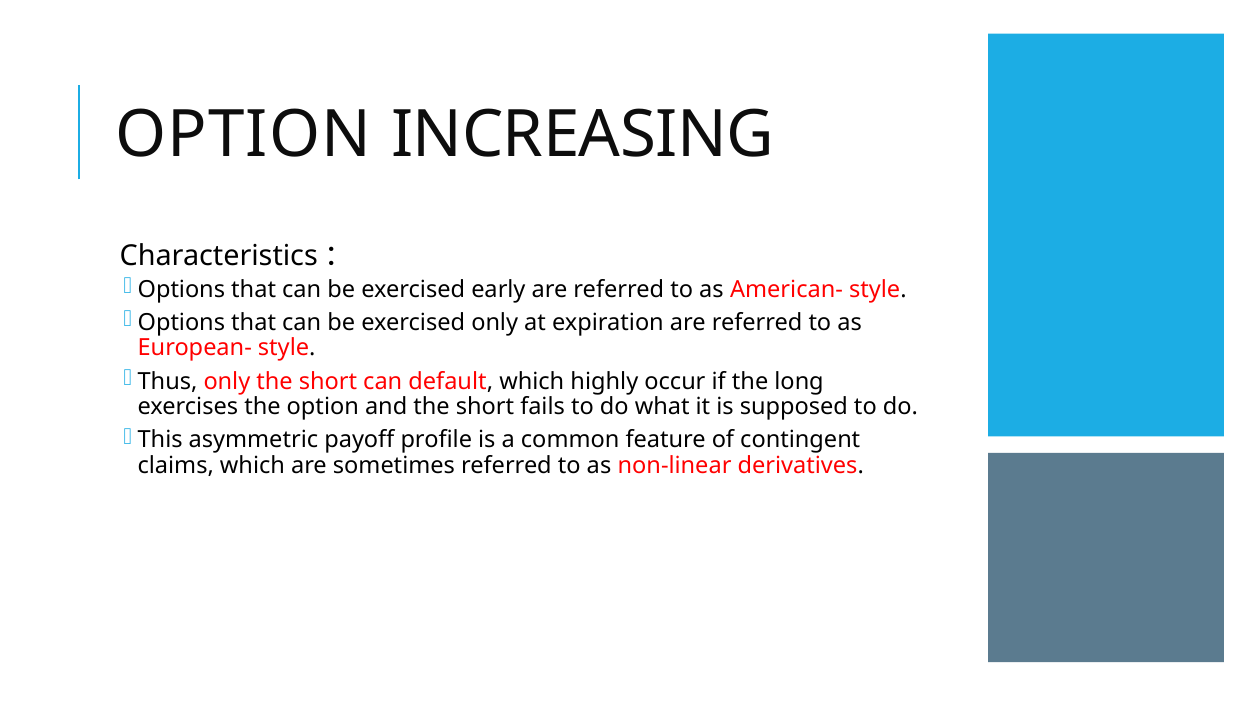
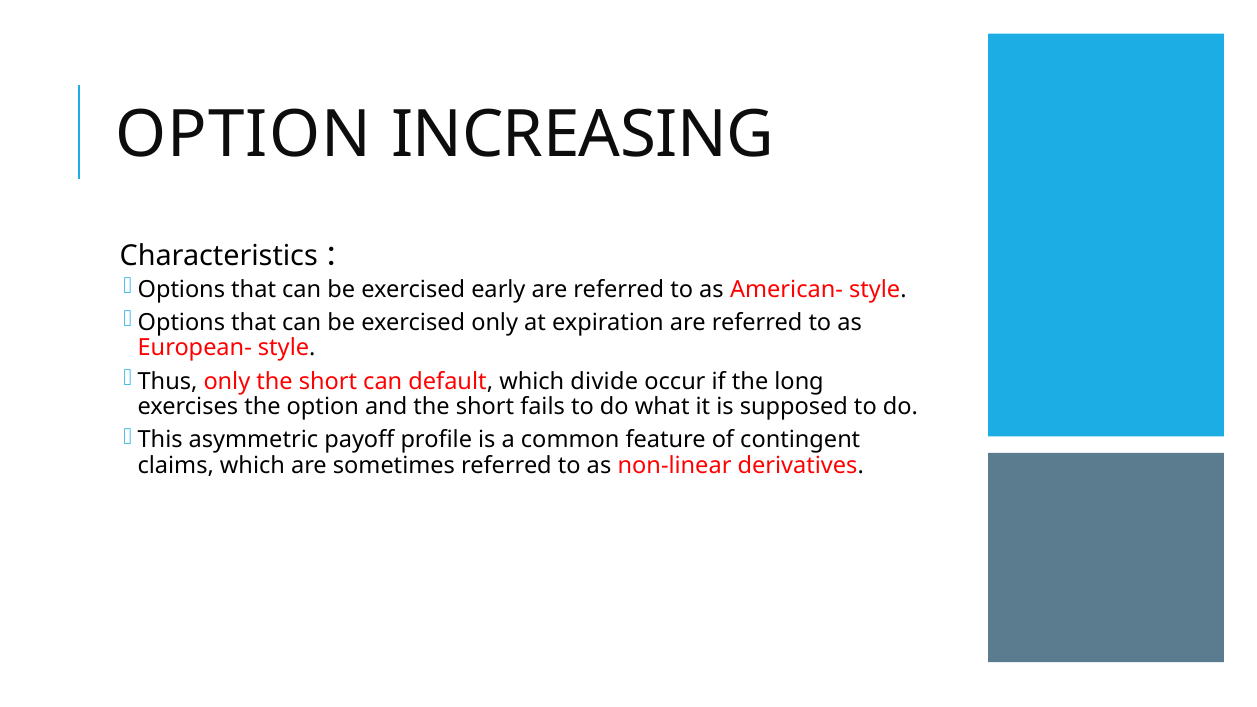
highly: highly -> divide
